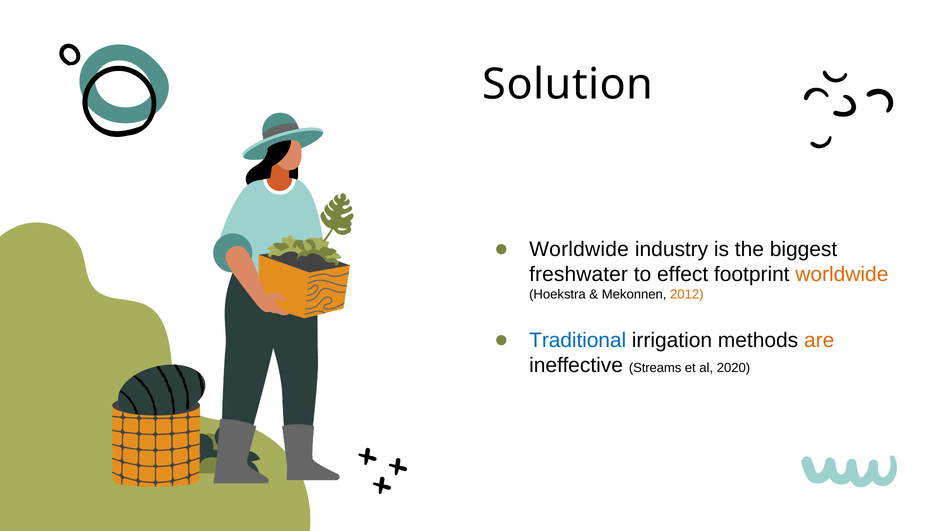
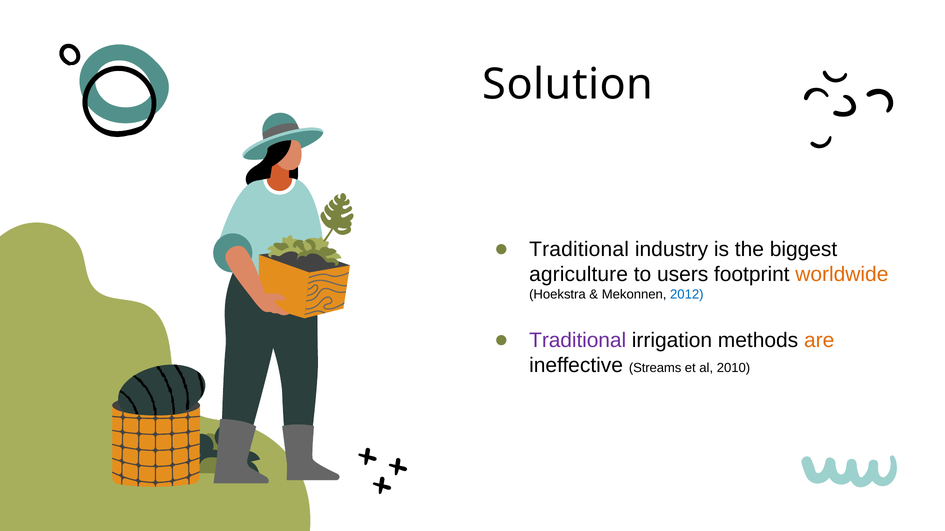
Worldwide at (579, 249): Worldwide -> Traditional
freshwater: freshwater -> agriculture
effect: effect -> users
2012 colour: orange -> blue
Traditional at (578, 341) colour: blue -> purple
2020: 2020 -> 2010
